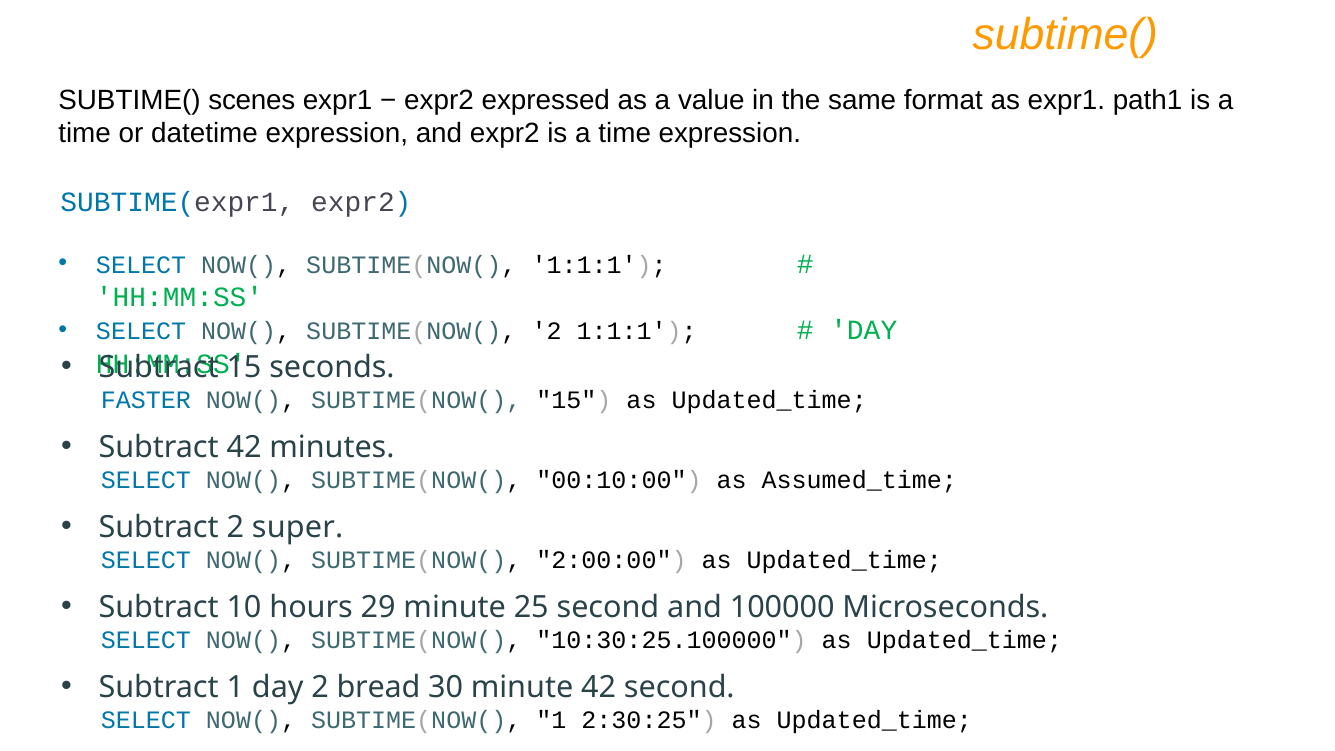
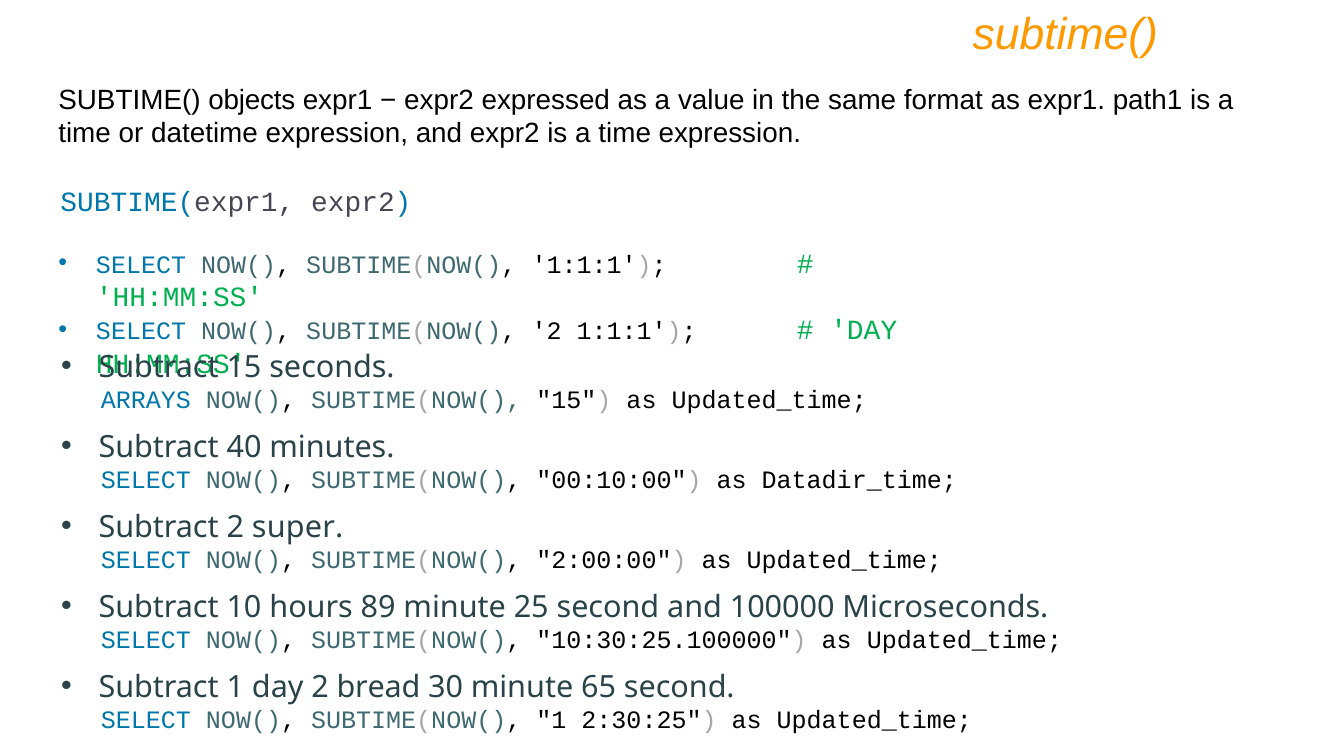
scenes: scenes -> objects
FASTER: FASTER -> ARRAYS
Subtract 42: 42 -> 40
Assumed_time: Assumed_time -> Datadir_time
29: 29 -> 89
minute 42: 42 -> 65
